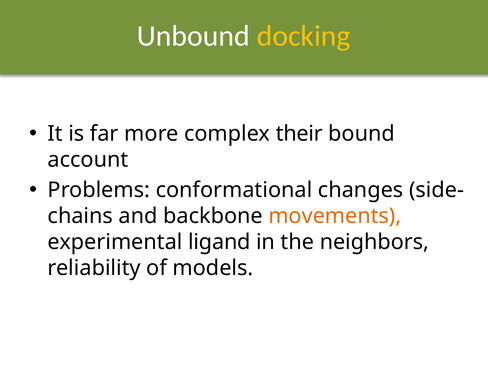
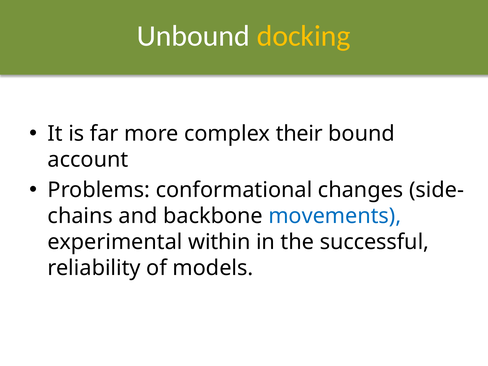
movements colour: orange -> blue
ligand: ligand -> within
neighbors: neighbors -> successful
